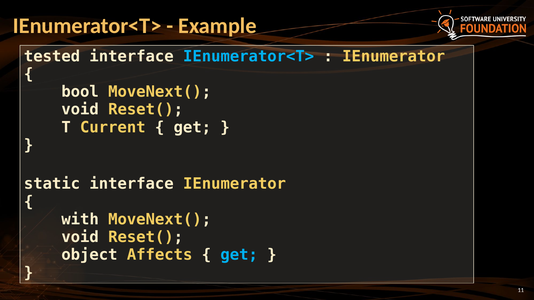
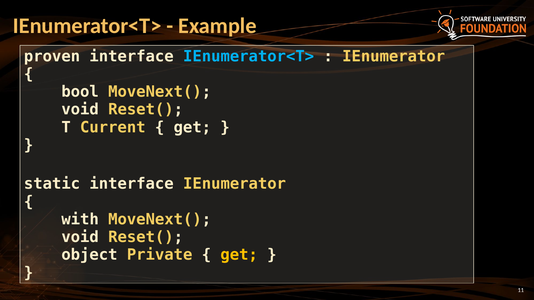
tested: tested -> proven
Affects: Affects -> Private
get at (239, 255) colour: light blue -> yellow
